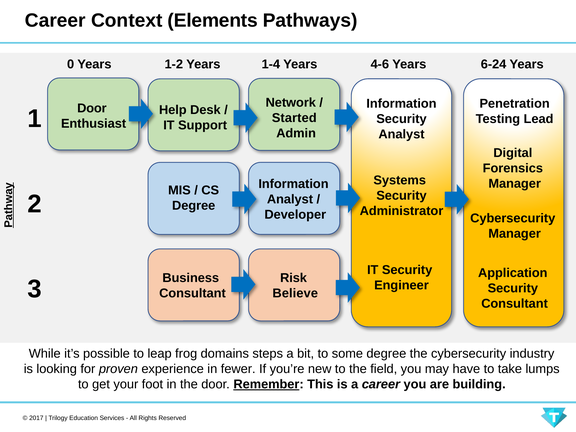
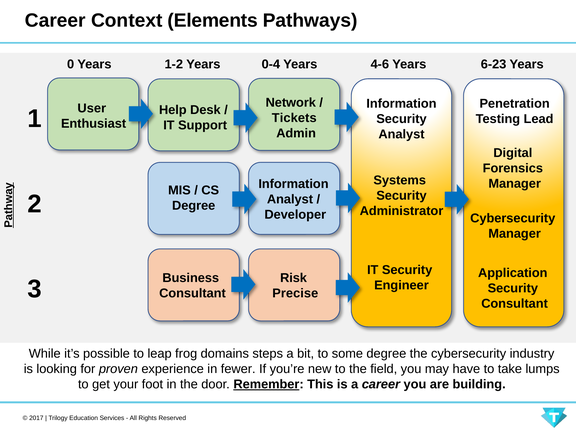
1-4: 1-4 -> 0-4
6-24: 6-24 -> 6-23
Door at (92, 108): Door -> User
Started: Started -> Tickets
Believe: Believe -> Precise
